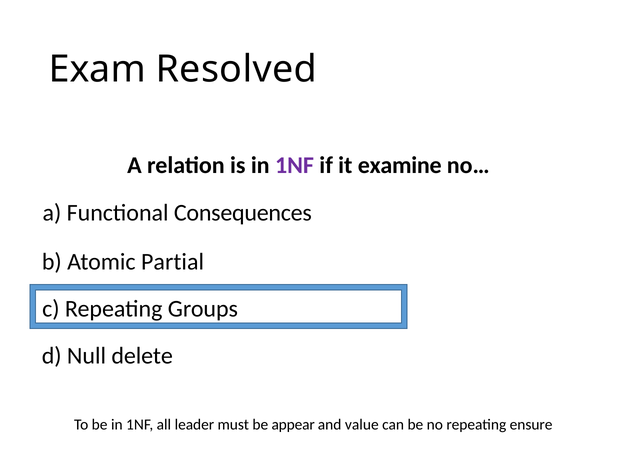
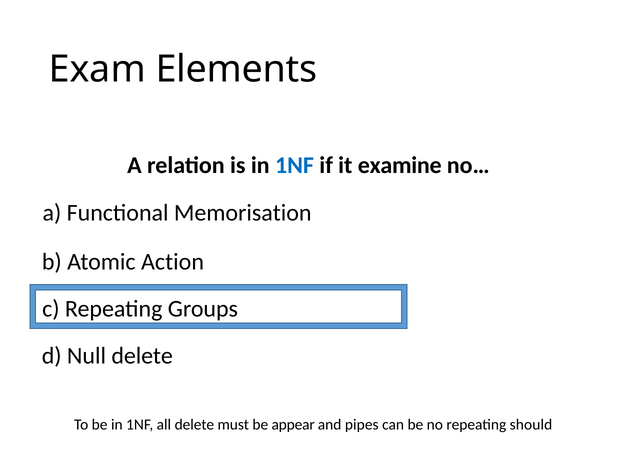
Resolved: Resolved -> Elements
1NF at (295, 165) colour: purple -> blue
Consequences: Consequences -> Memorisation
Partial: Partial -> Action
all leader: leader -> delete
value: value -> pipes
ensure: ensure -> should
